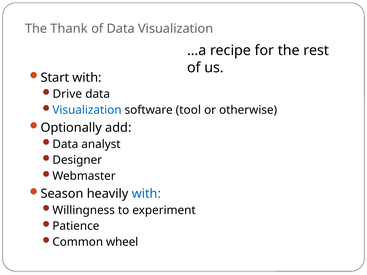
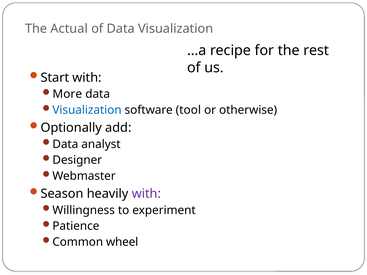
Thank: Thank -> Actual
Drive: Drive -> More
with at (146, 194) colour: blue -> purple
